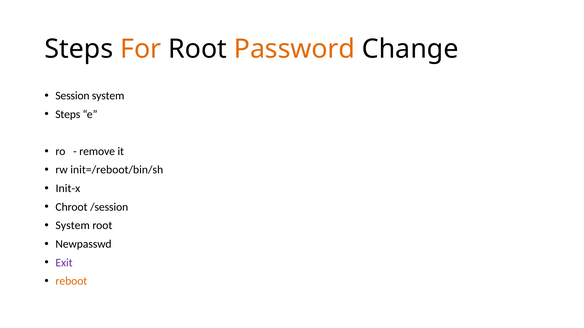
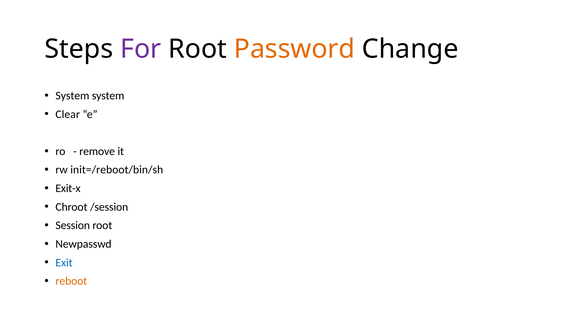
For colour: orange -> purple
Session at (72, 96): Session -> System
Steps at (68, 114): Steps -> Clear
Init-x: Init-x -> Exit-x
System at (73, 226): System -> Session
Exit colour: purple -> blue
